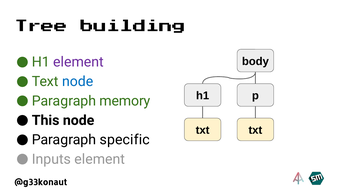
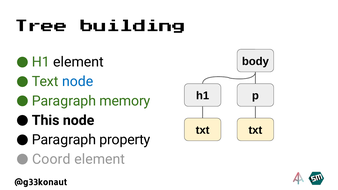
element at (78, 62) colour: purple -> black
specific: specific -> property
Inputs: Inputs -> Coord
